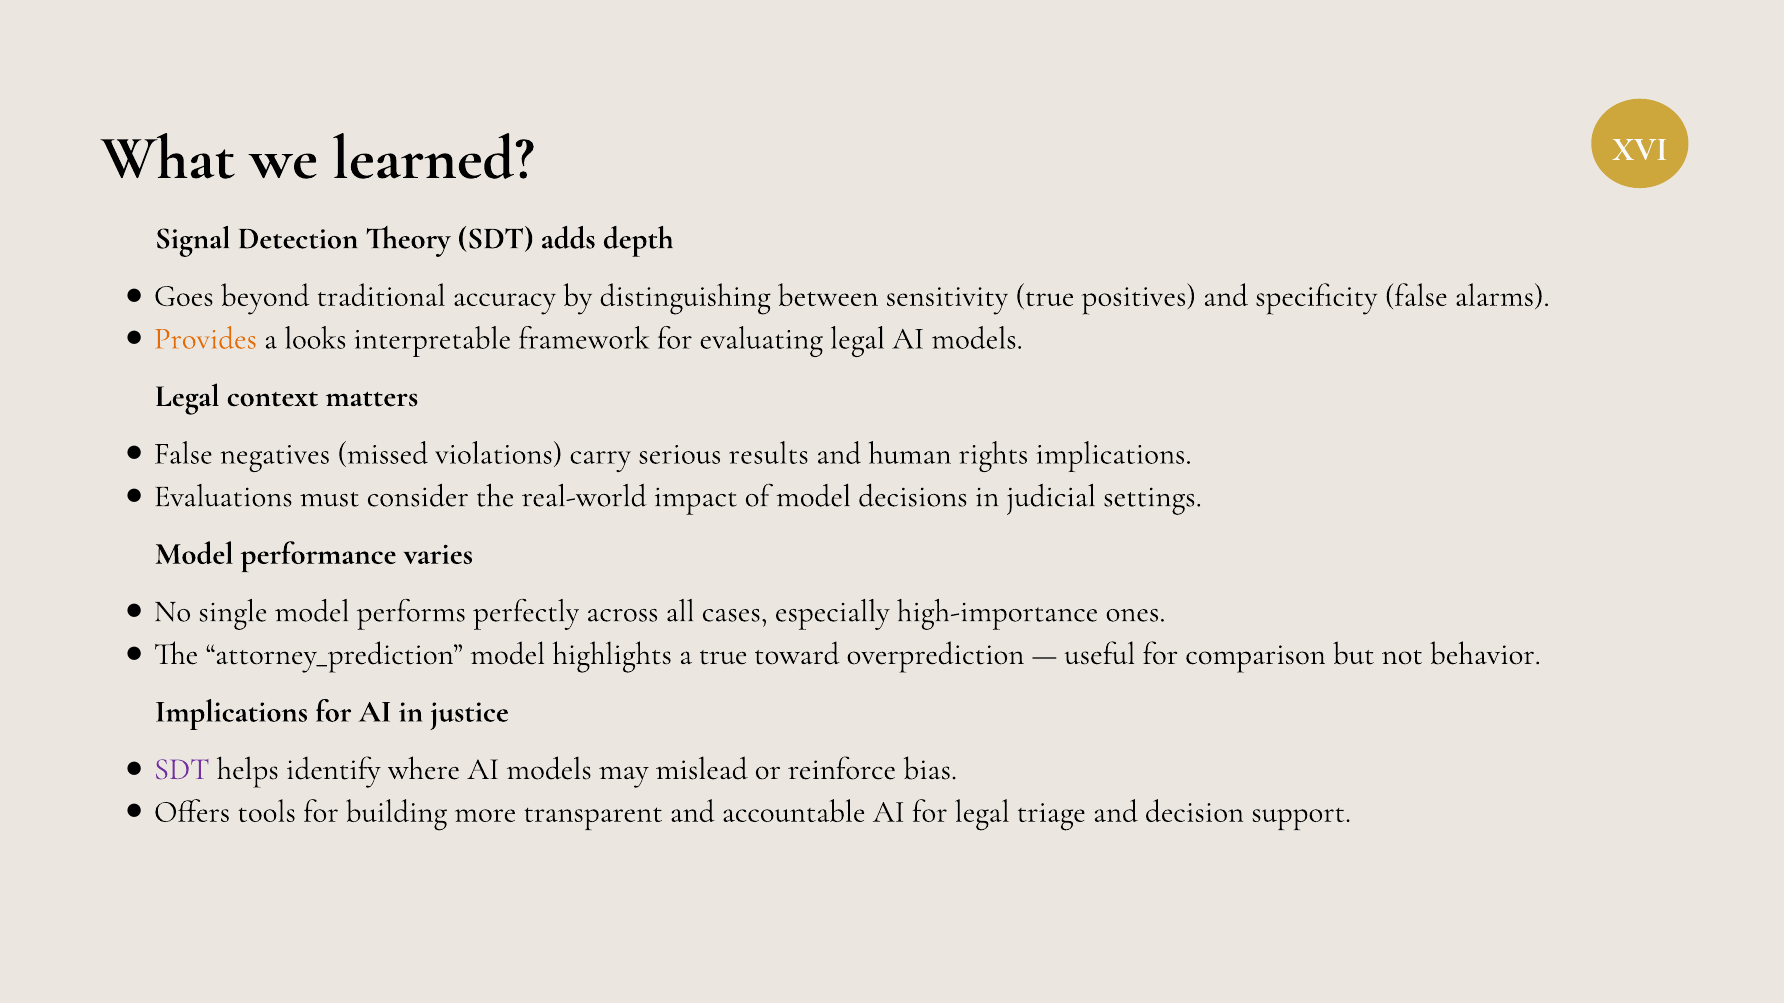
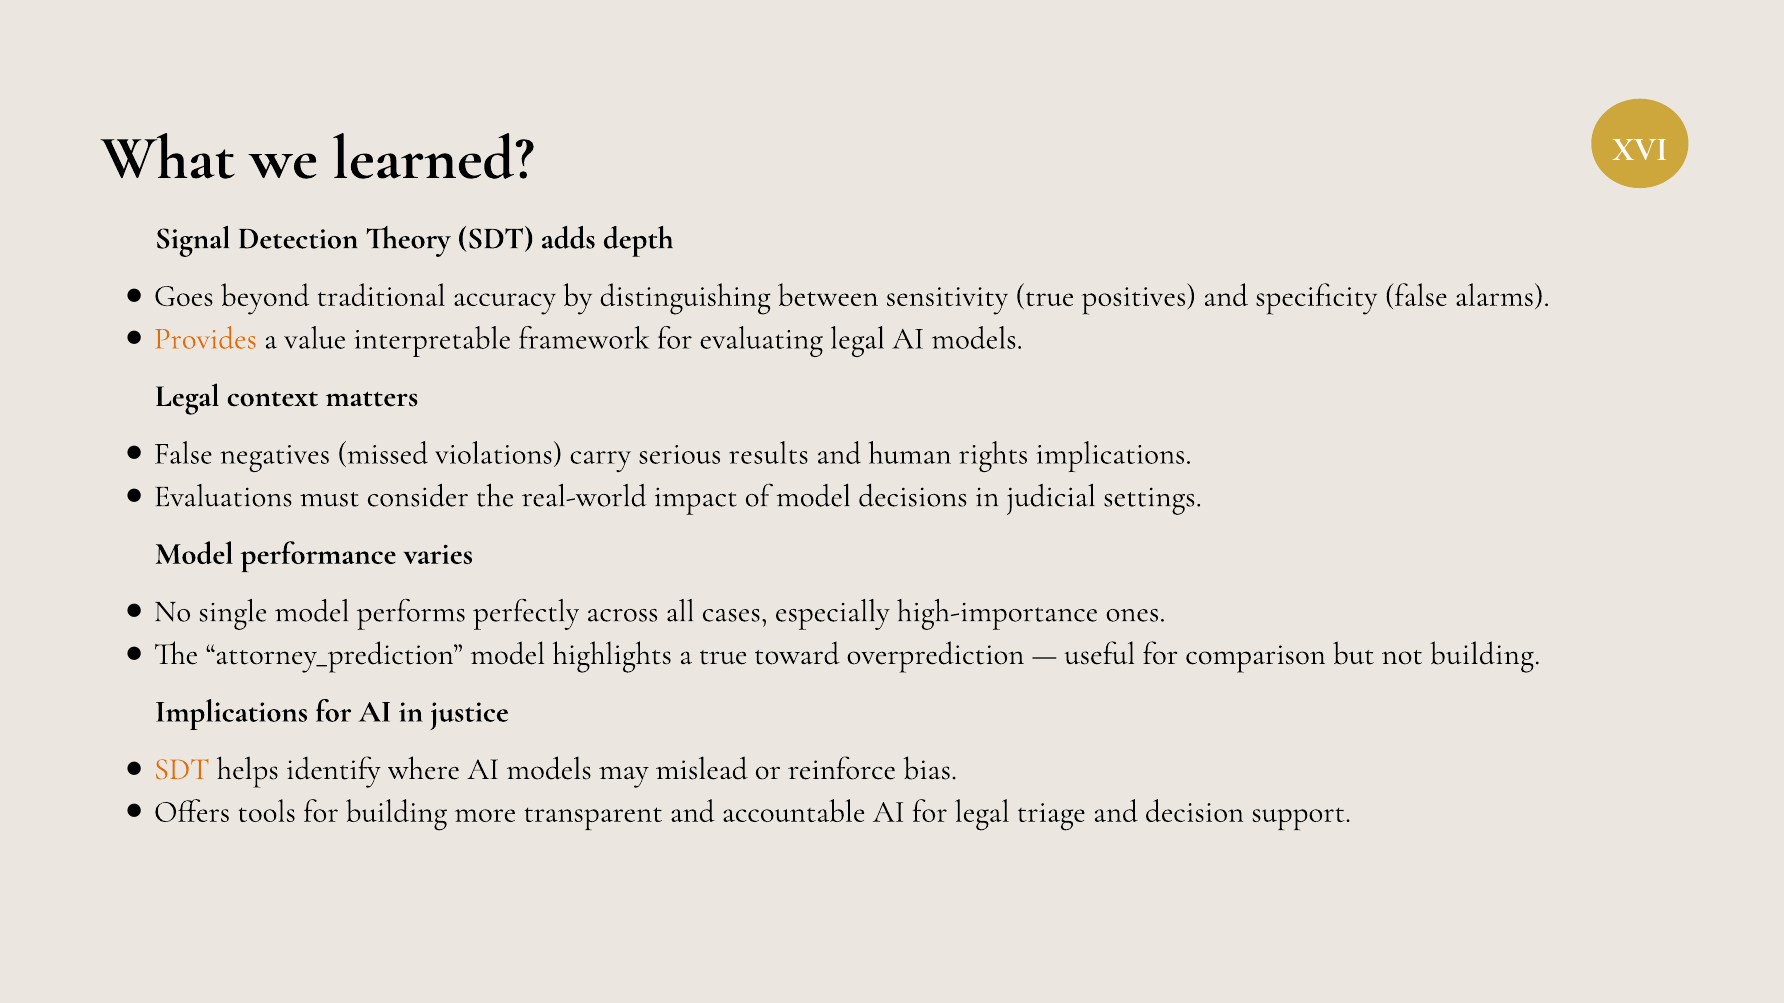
looks: looks -> value
not behavior: behavior -> building
SDT at (182, 769) colour: purple -> orange
